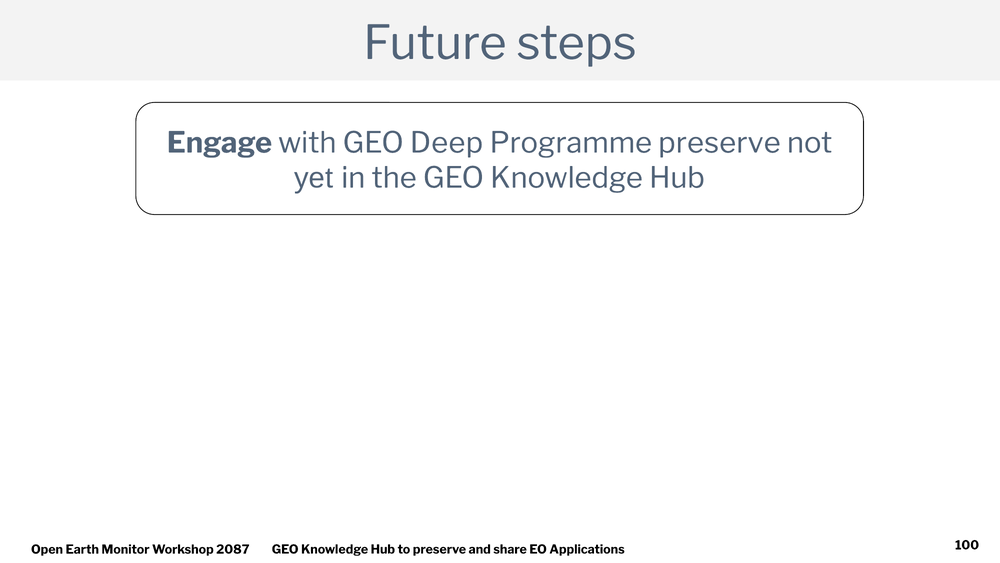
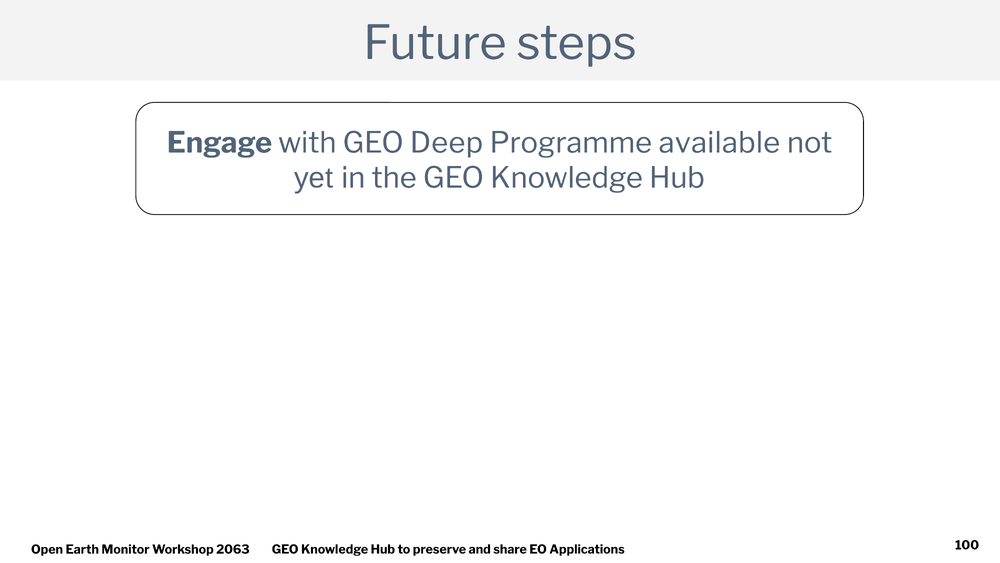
Programme preserve: preserve -> available
2087: 2087 -> 2063
